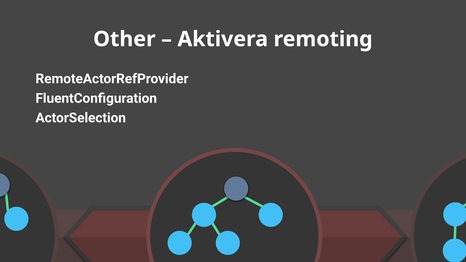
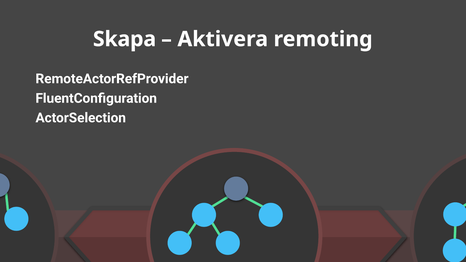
Other: Other -> Skapa
